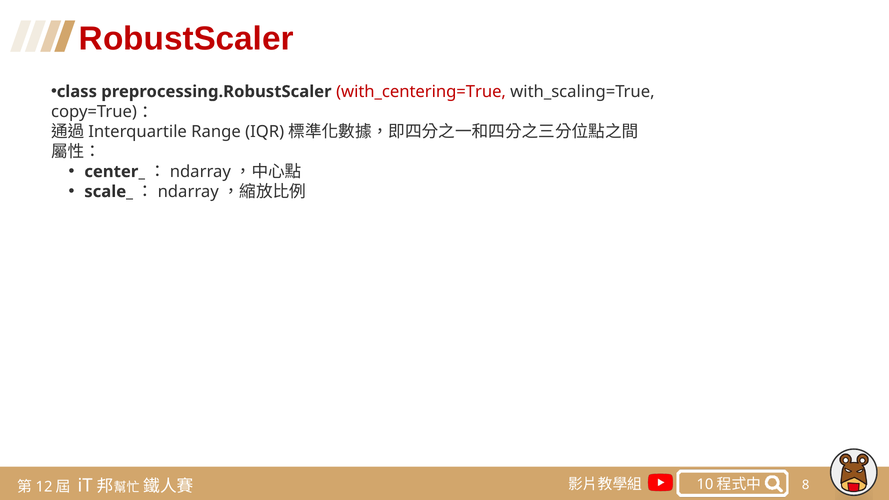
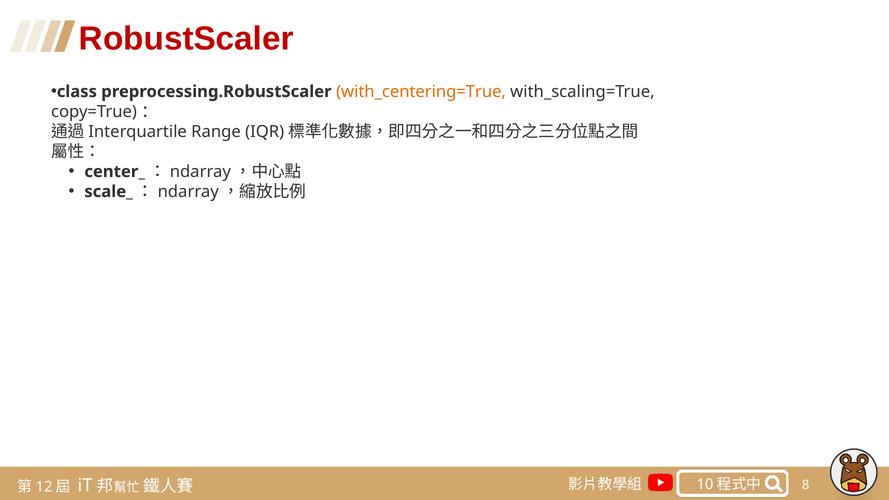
with_centering=True colour: red -> orange
